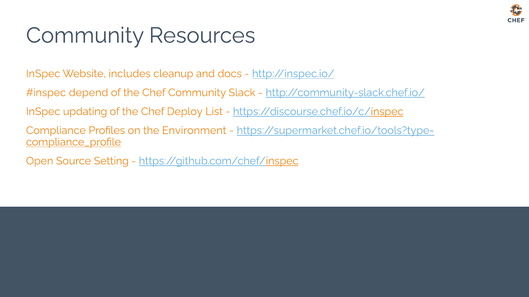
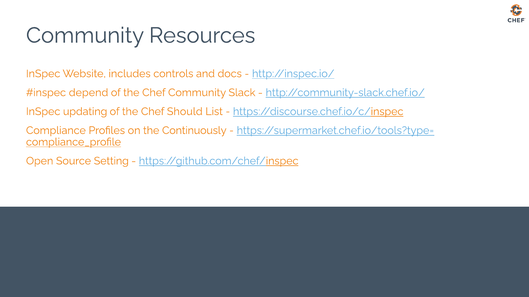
cleanup: cleanup -> controls
Deploy: Deploy -> Should
Environment: Environment -> Continuously
